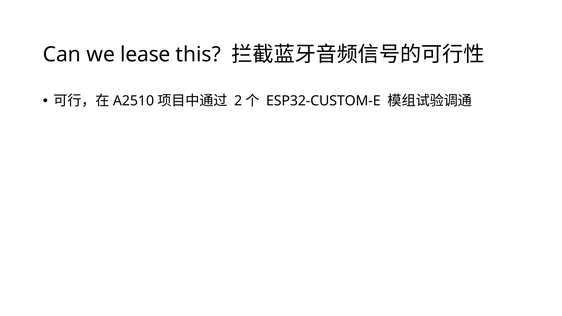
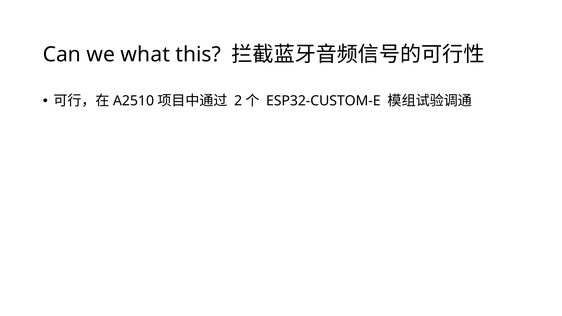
lease: lease -> what
